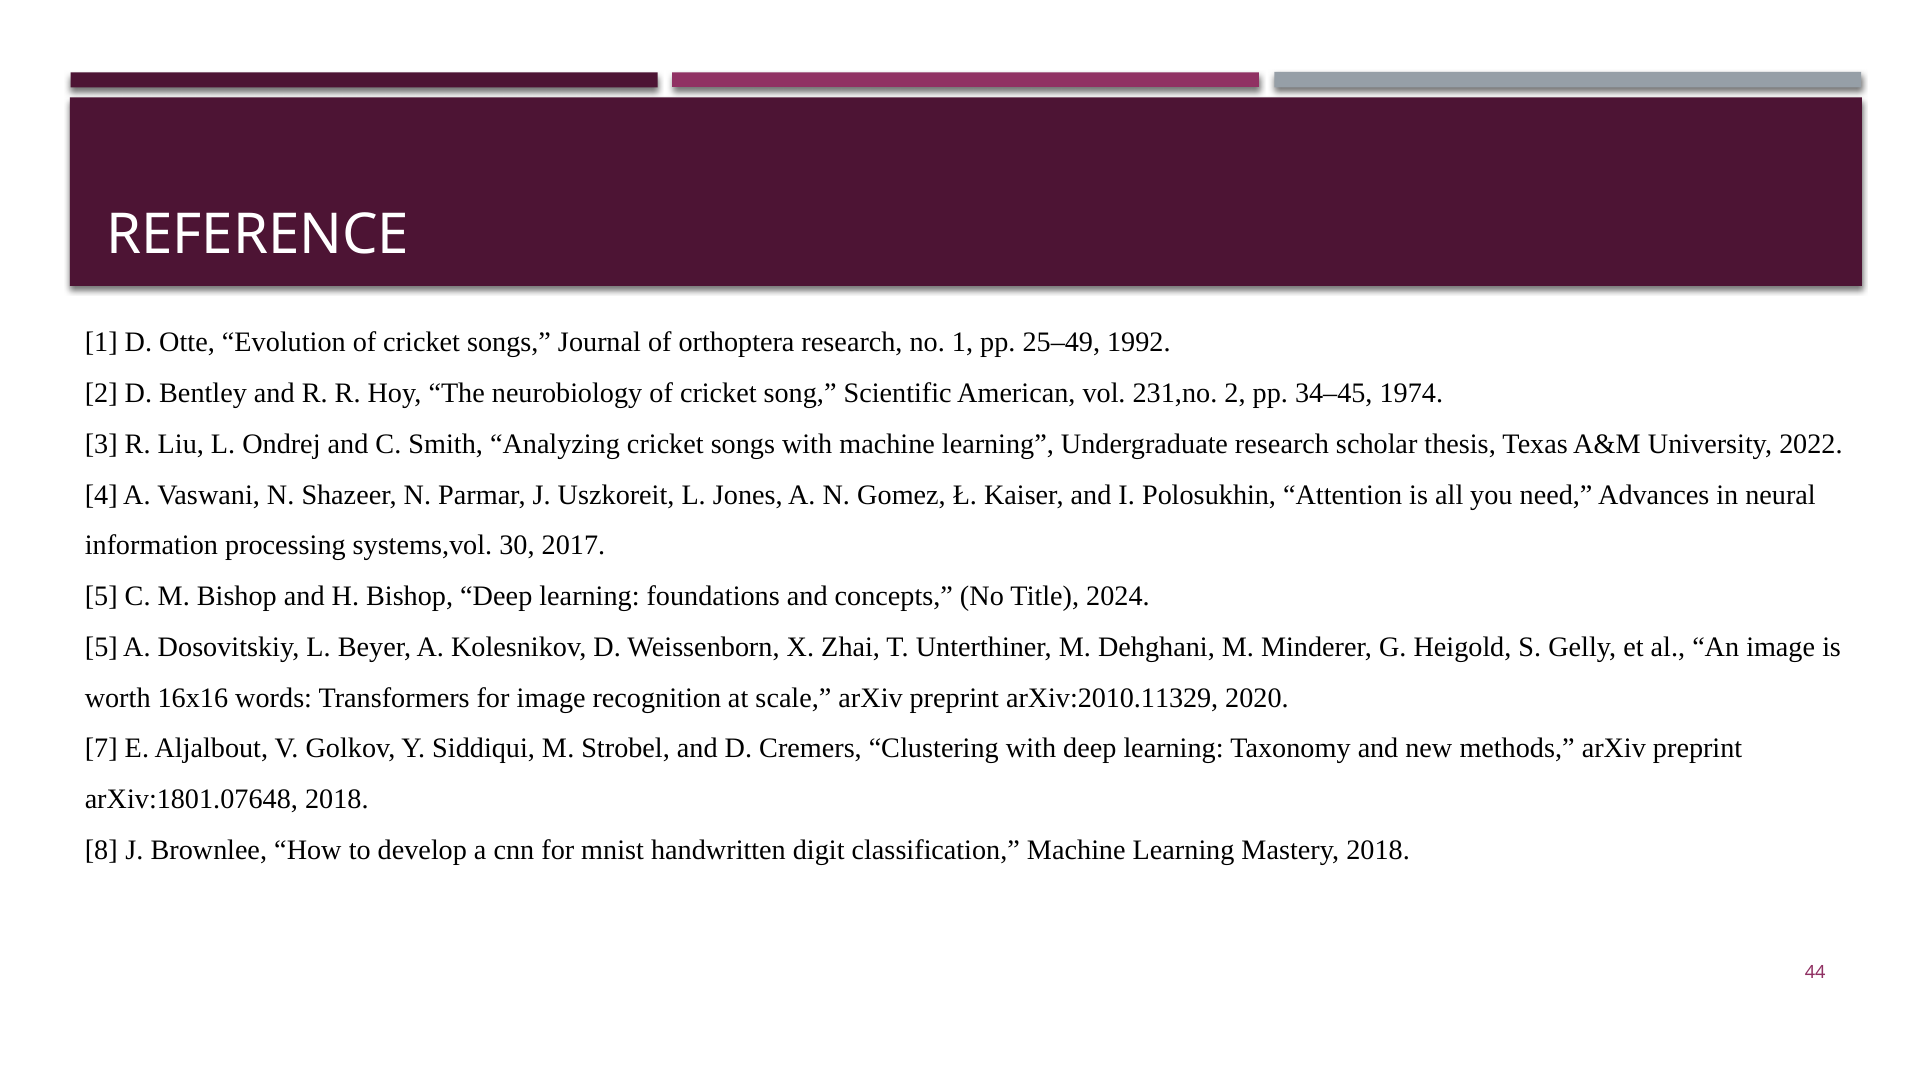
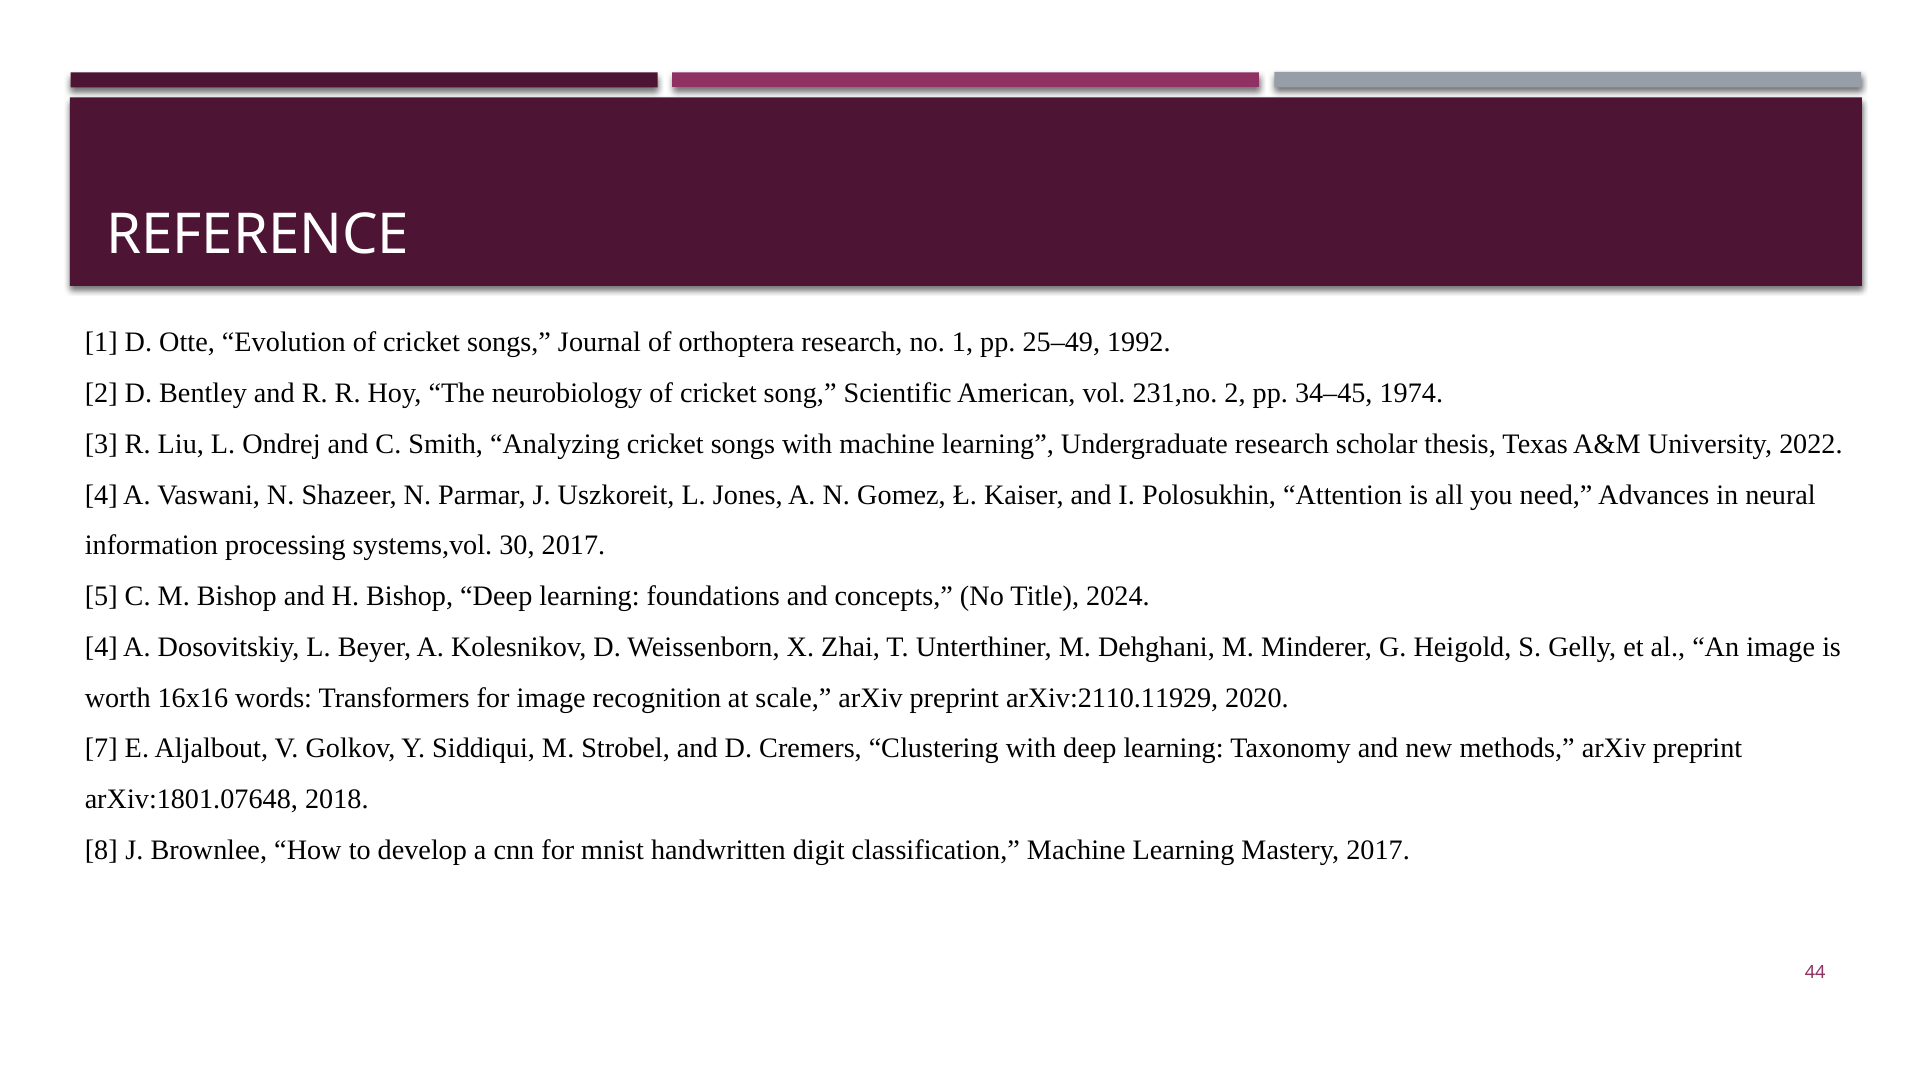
5 at (101, 647): 5 -> 4
arXiv:2010.11329: arXiv:2010.11329 -> arXiv:2110.11929
Mastery 2018: 2018 -> 2017
